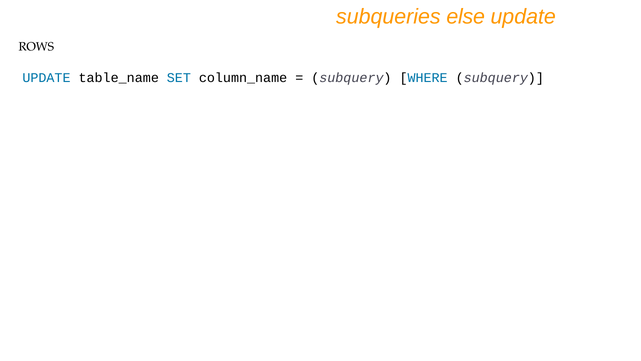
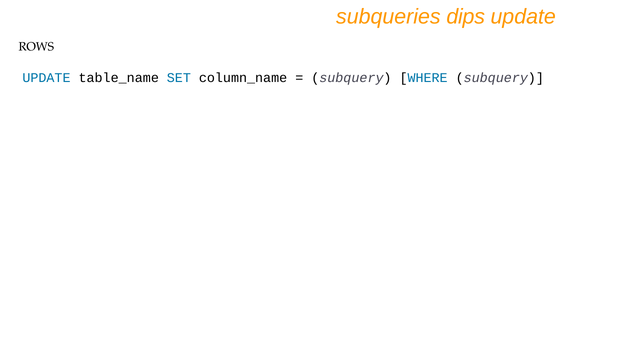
else: else -> dips
